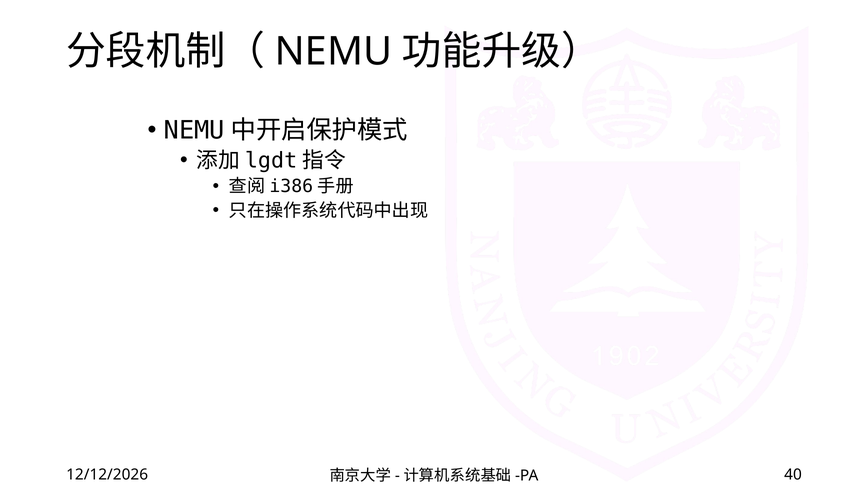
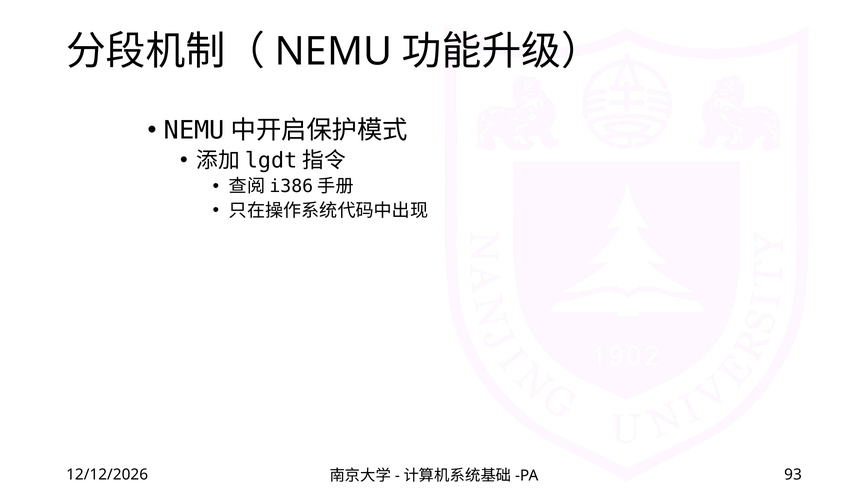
40: 40 -> 93
